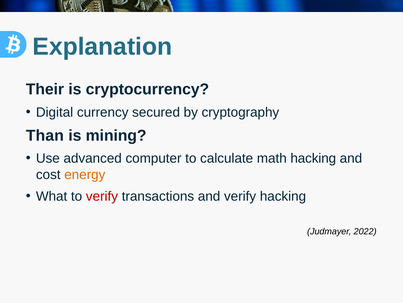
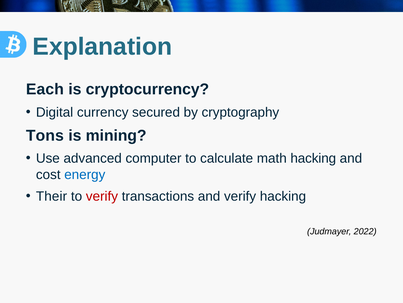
Their: Their -> Each
Than: Than -> Tons
energy colour: orange -> blue
What: What -> Their
